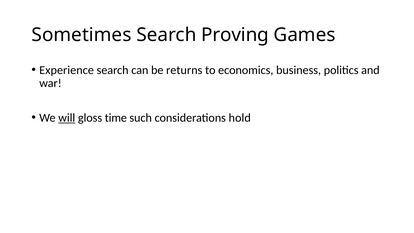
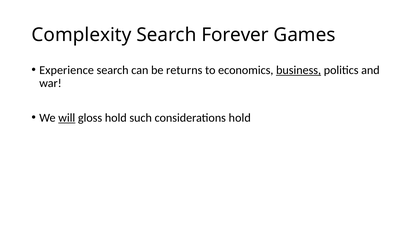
Sometimes: Sometimes -> Complexity
Proving: Proving -> Forever
business underline: none -> present
gloss time: time -> hold
